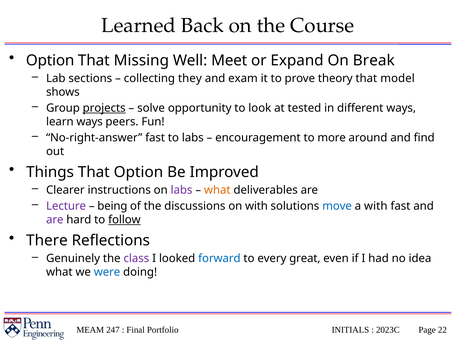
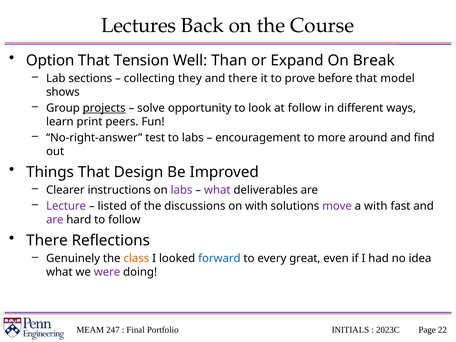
Learned: Learned -> Lectures
Missing: Missing -> Tension
Meet: Meet -> Than
and exam: exam -> there
theory: theory -> before
at tested: tested -> follow
learn ways: ways -> print
No-right-answer fast: fast -> test
That Option: Option -> Design
what at (217, 190) colour: orange -> purple
being: being -> listed
move colour: blue -> purple
follow at (124, 220) underline: present -> none
class colour: purple -> orange
were colour: blue -> purple
